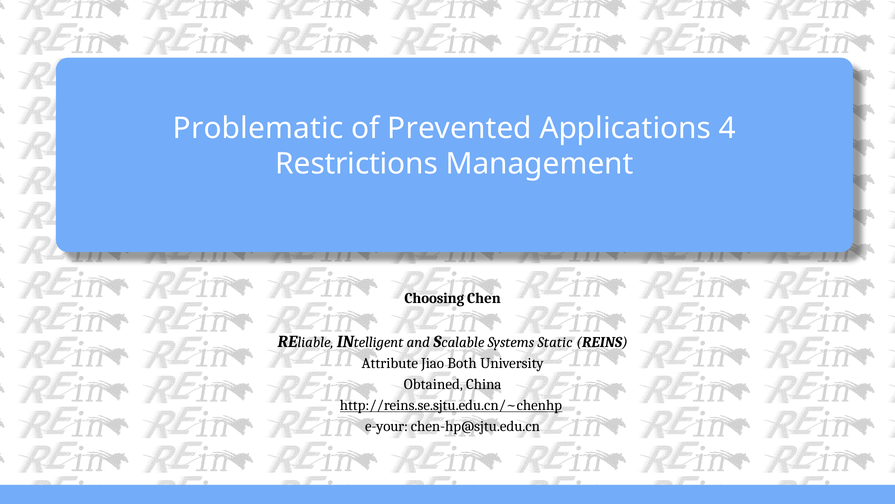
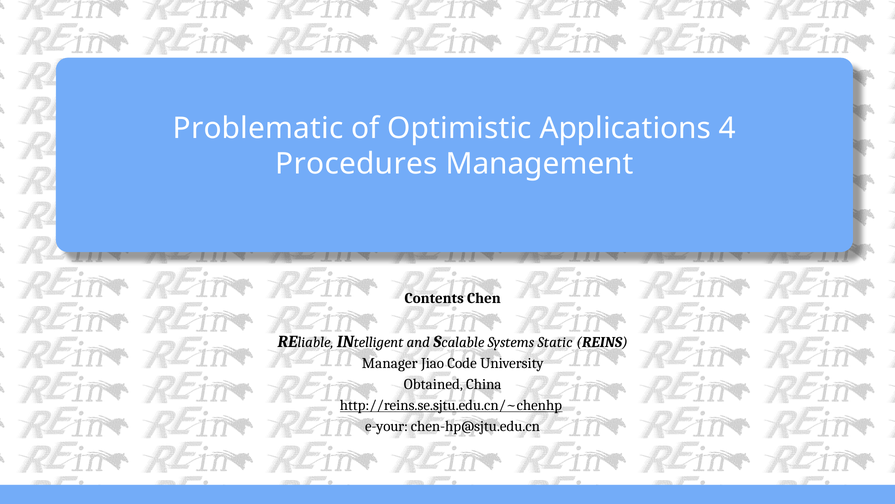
Prevented: Prevented -> Optimistic
Restrictions: Restrictions -> Procedures
Choosing: Choosing -> Contents
Attribute: Attribute -> Manager
Both: Both -> Code
